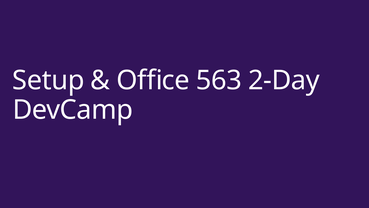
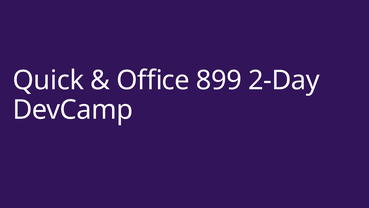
Setup: Setup -> Quick
563: 563 -> 899
